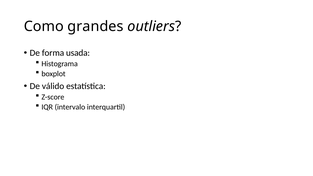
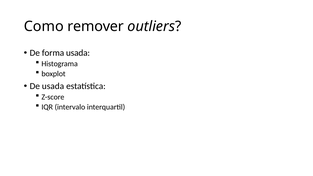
grandes: grandes -> remover
De válido: válido -> usada
